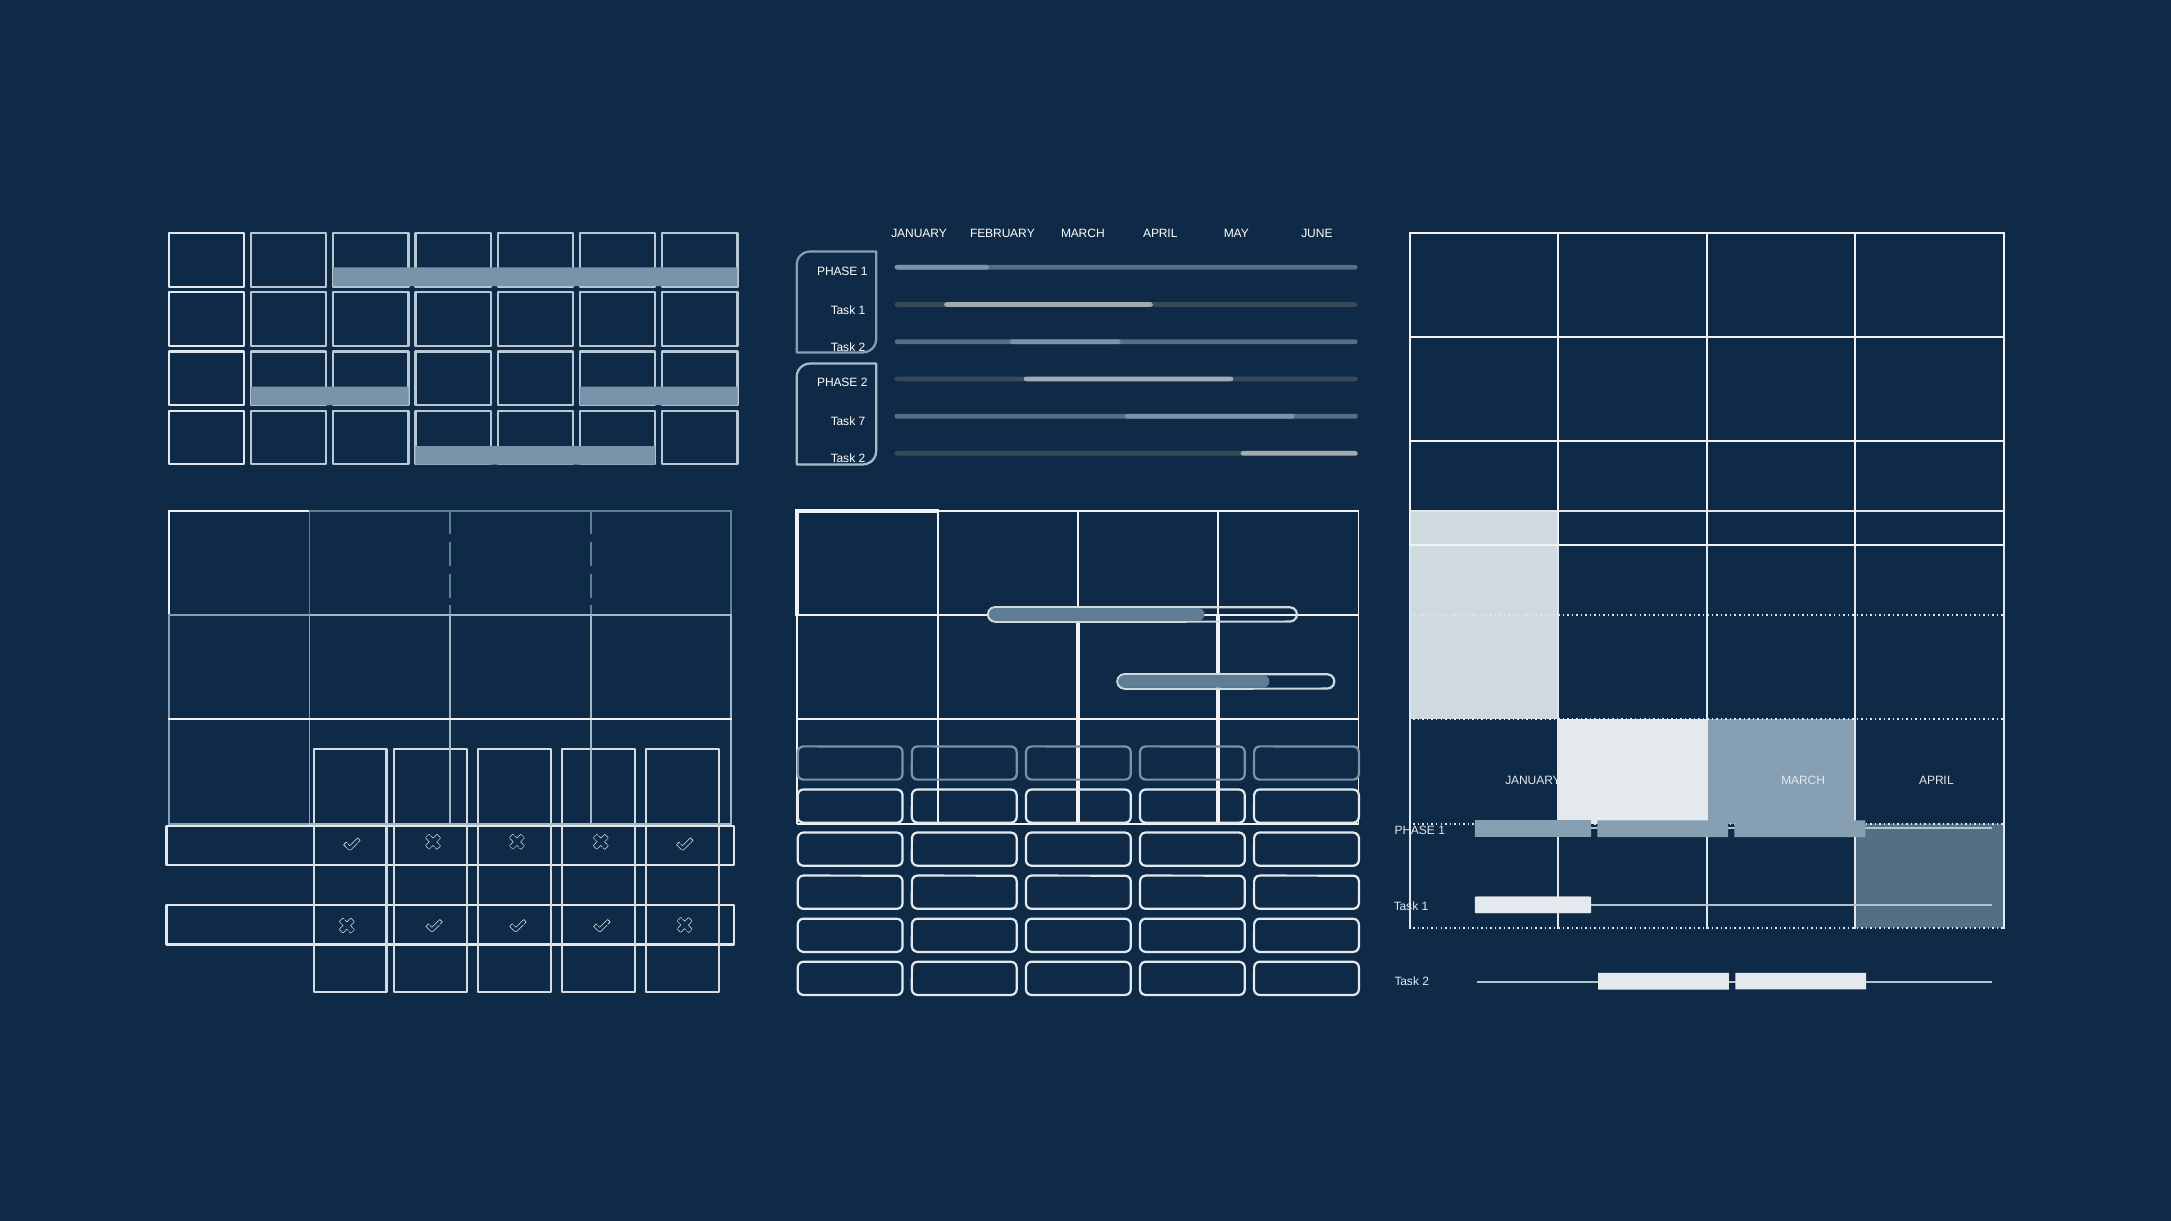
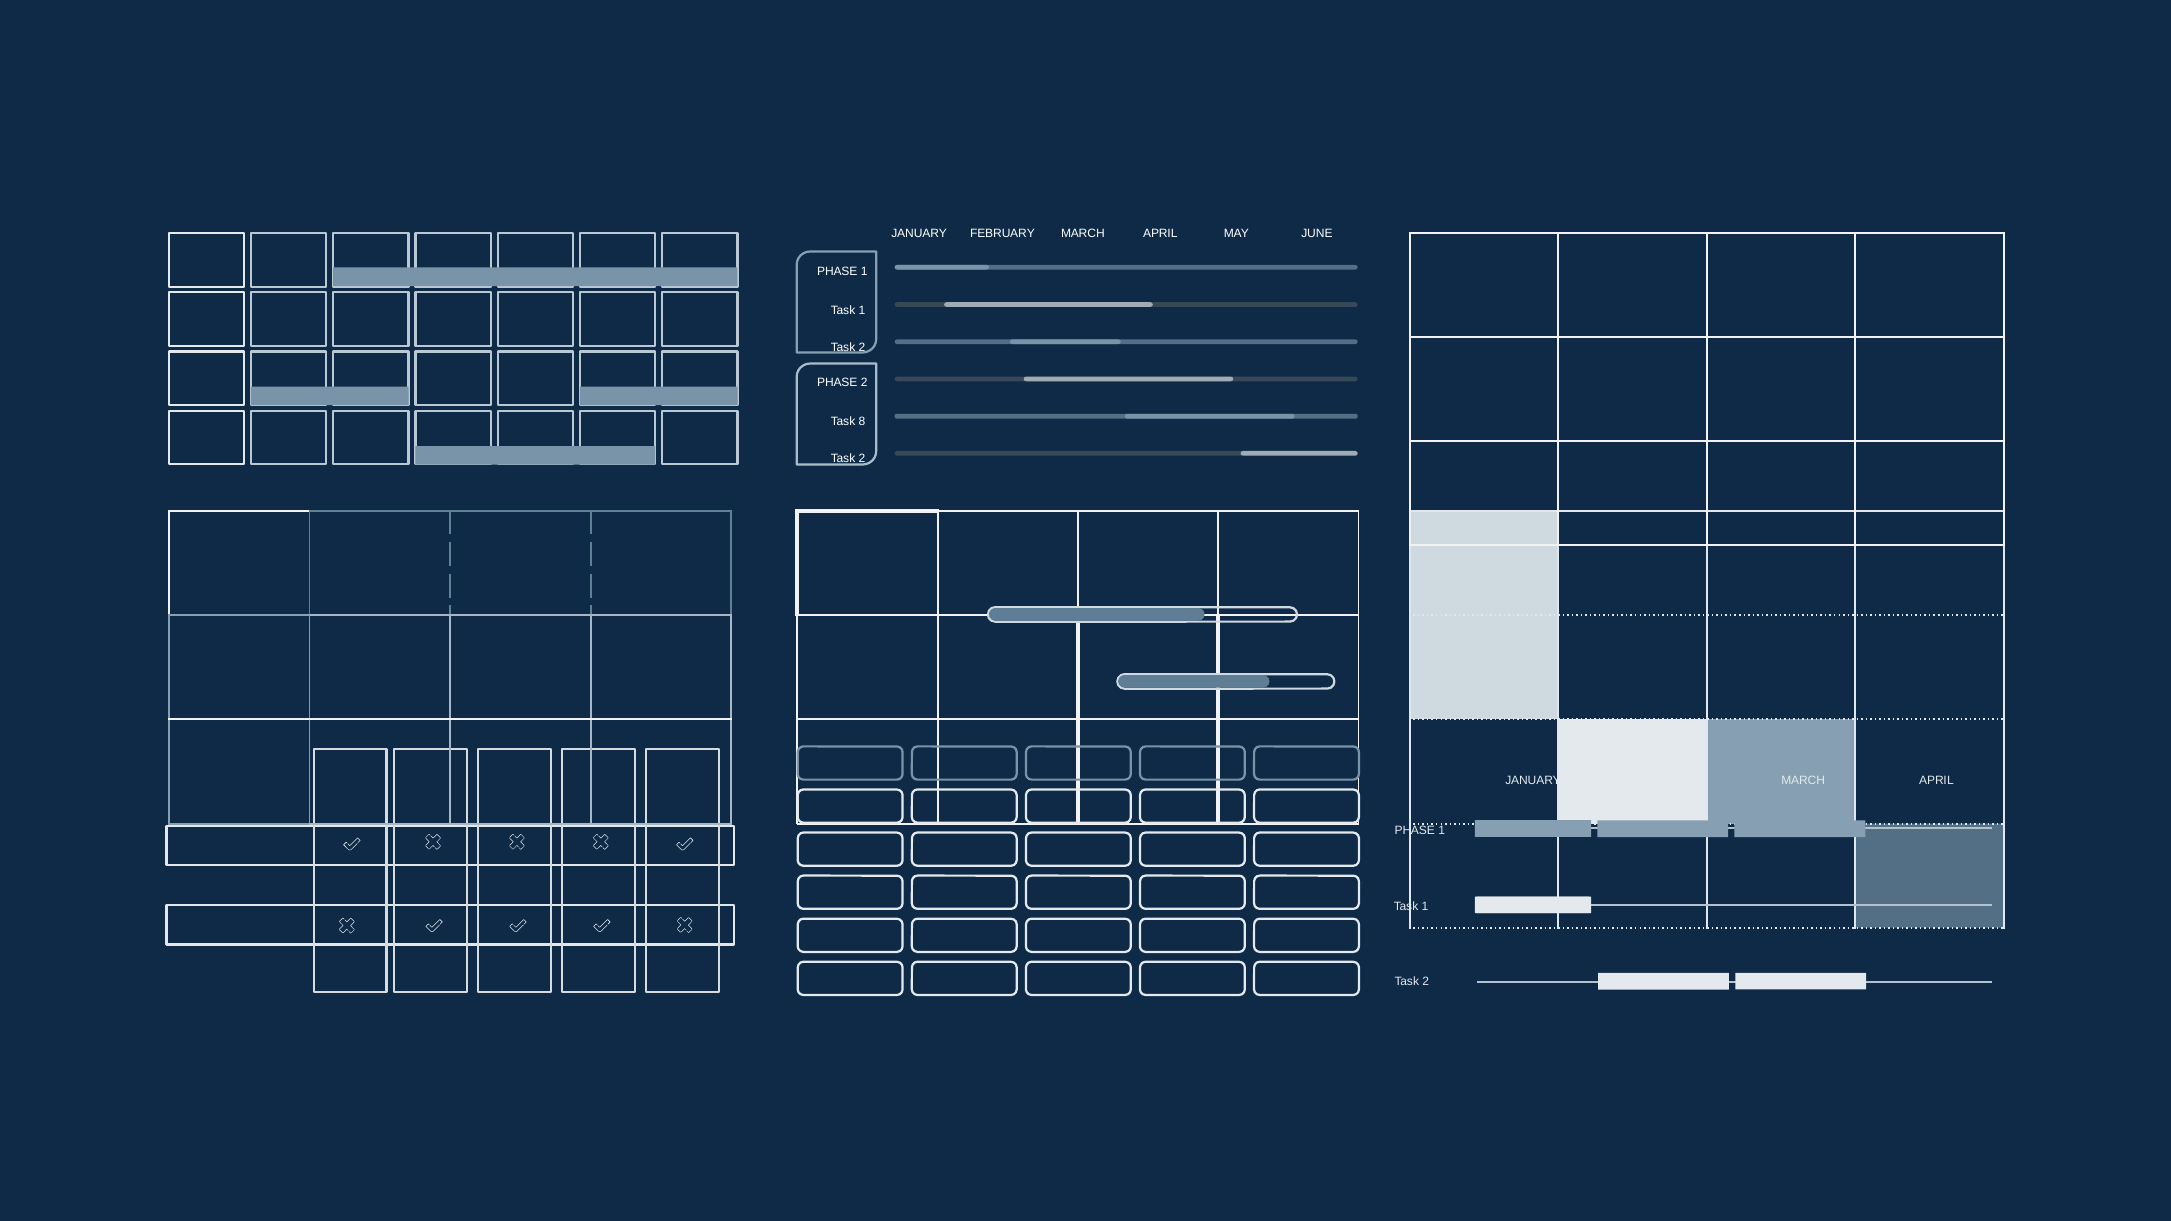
7: 7 -> 8
